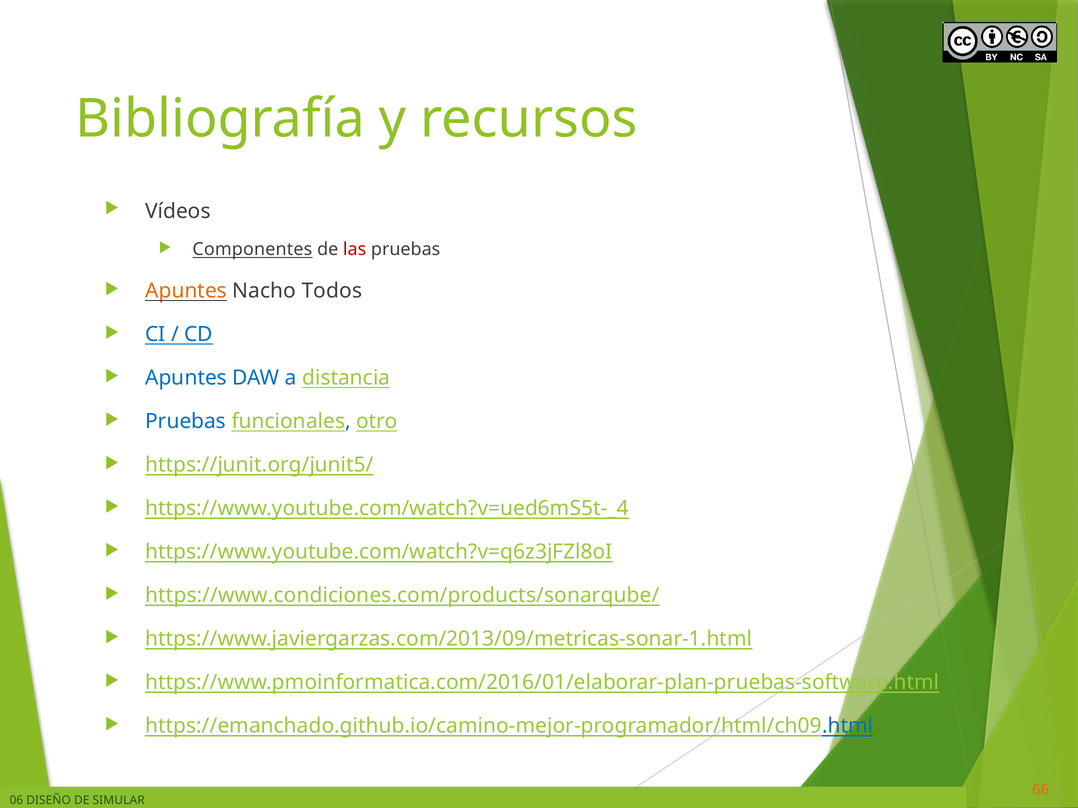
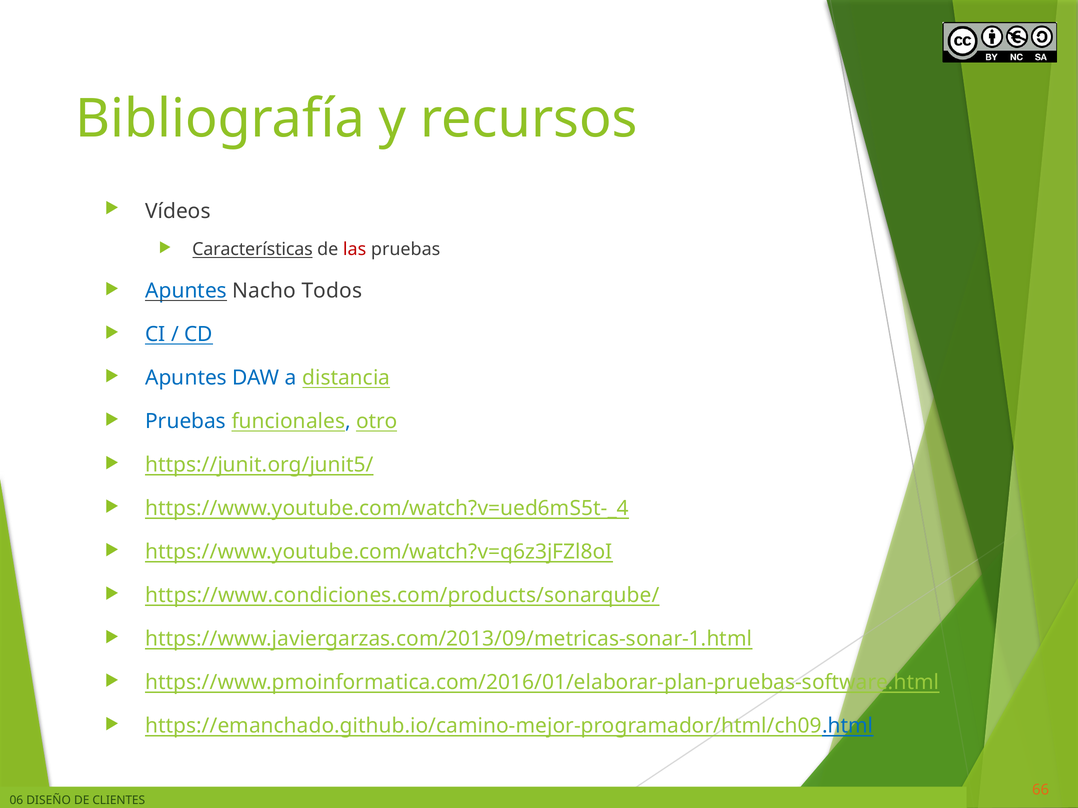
Componentes: Componentes -> Características
Apuntes at (186, 291) colour: orange -> blue
SIMULAR: SIMULAR -> CLIENTES
